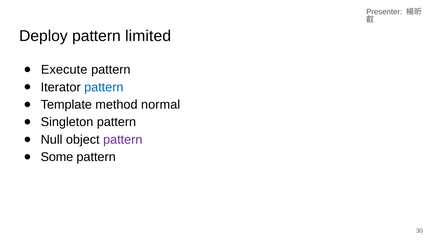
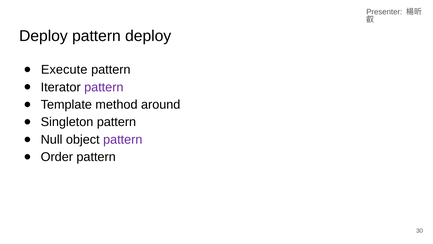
pattern limited: limited -> deploy
pattern at (104, 87) colour: blue -> purple
normal: normal -> around
Some: Some -> Order
